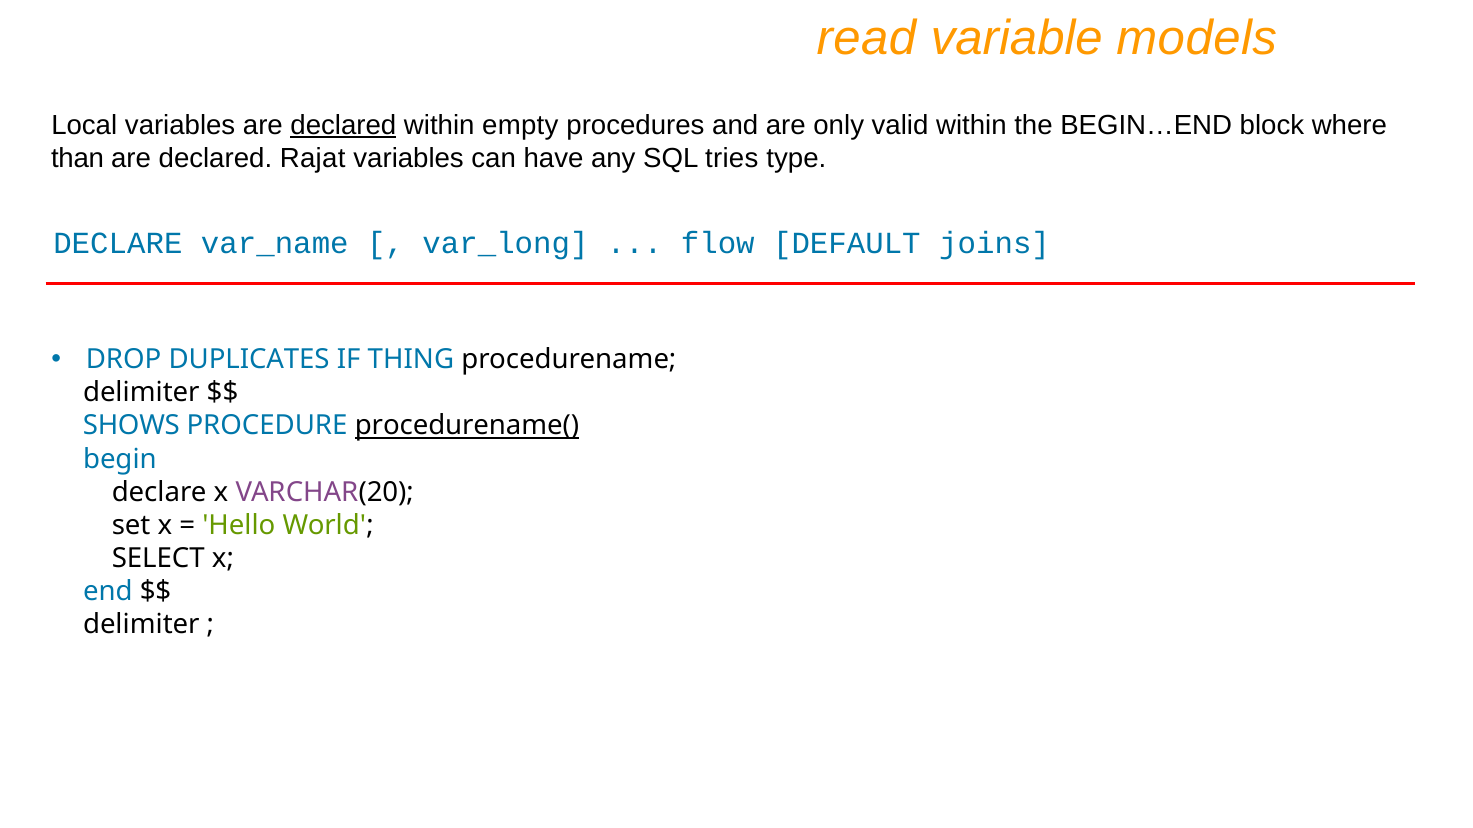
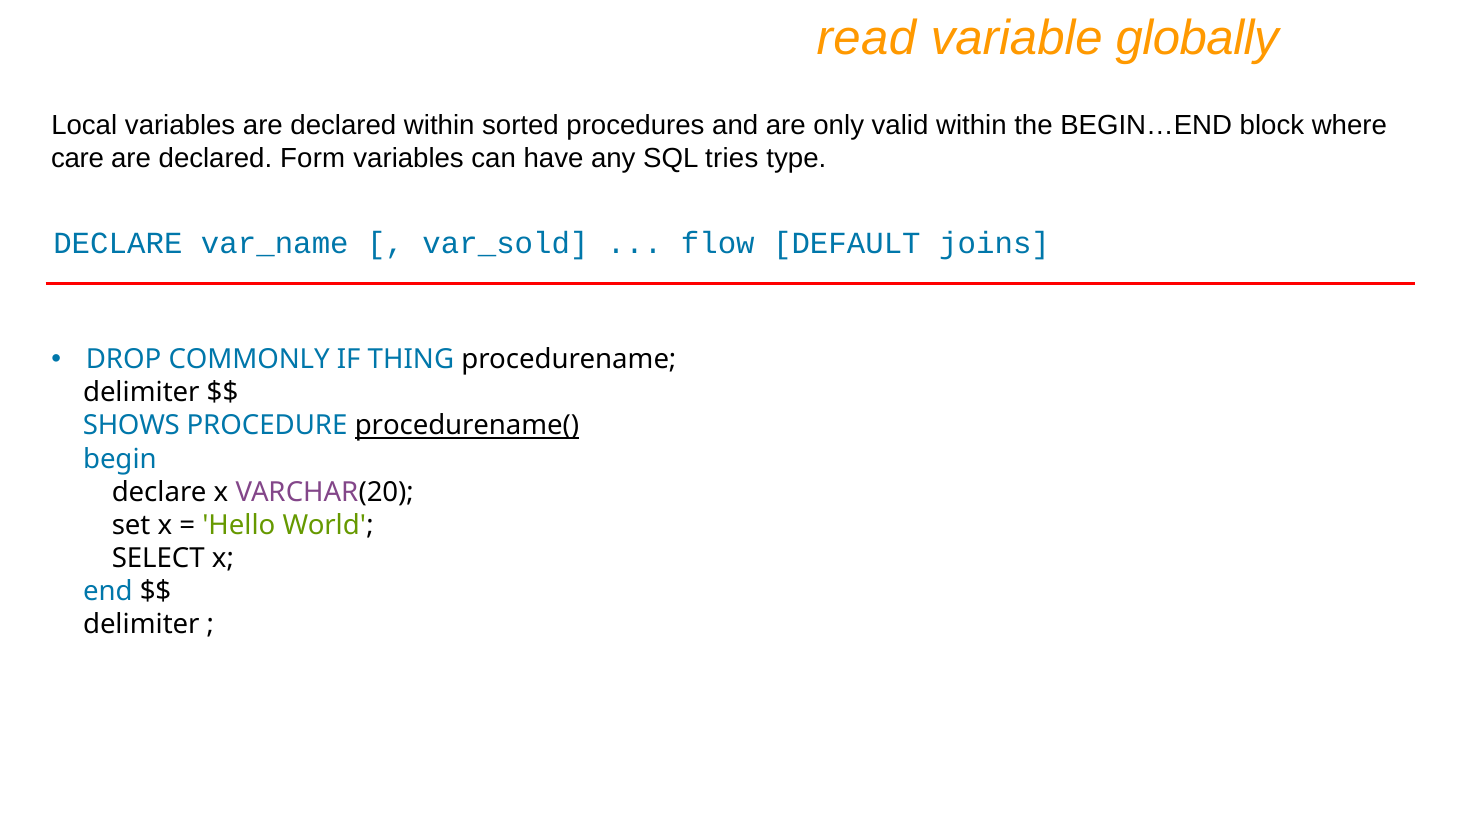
models: models -> globally
declared at (343, 125) underline: present -> none
empty: empty -> sorted
than: than -> care
Rajat: Rajat -> Form
var_long: var_long -> var_sold
DUPLICATES: DUPLICATES -> COMMONLY
